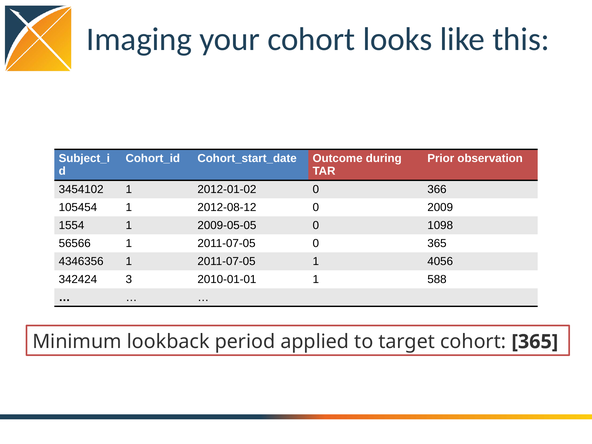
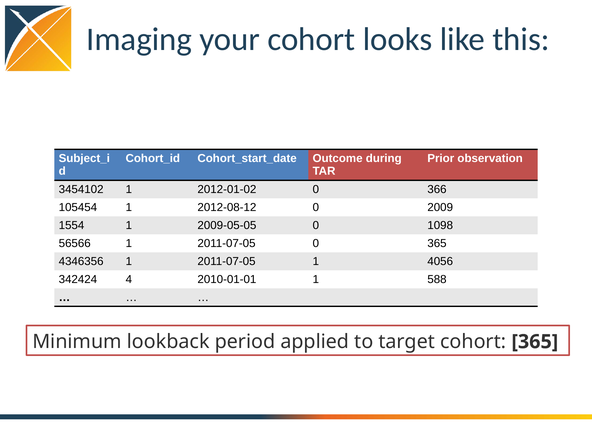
3: 3 -> 4
